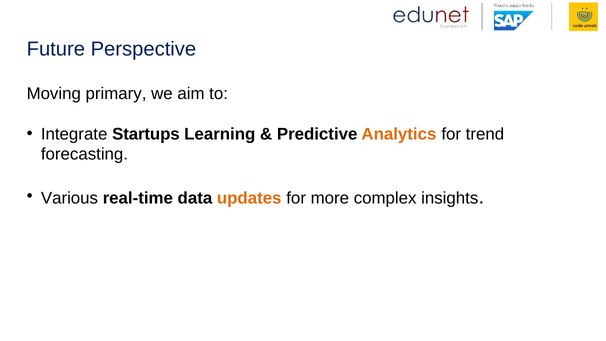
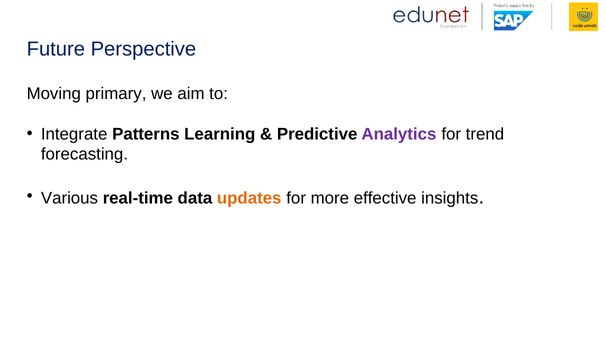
Startups: Startups -> Patterns
Analytics colour: orange -> purple
complex: complex -> effective
